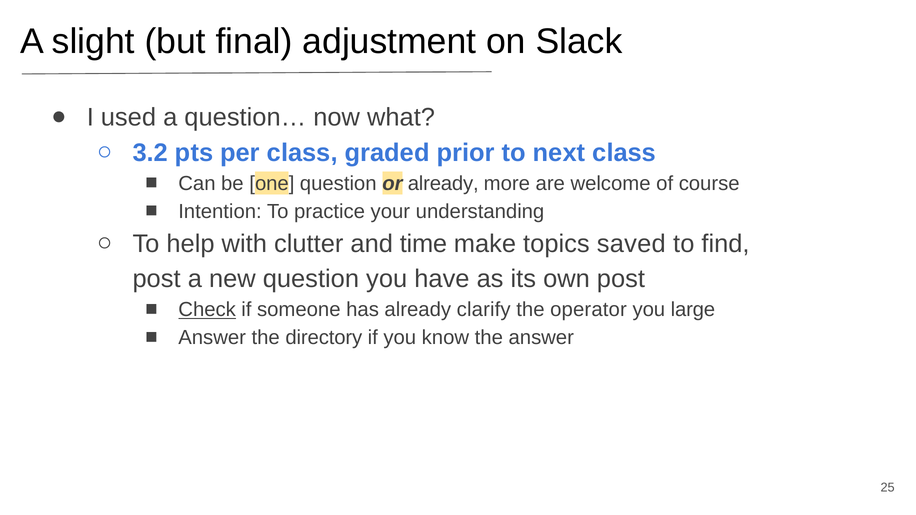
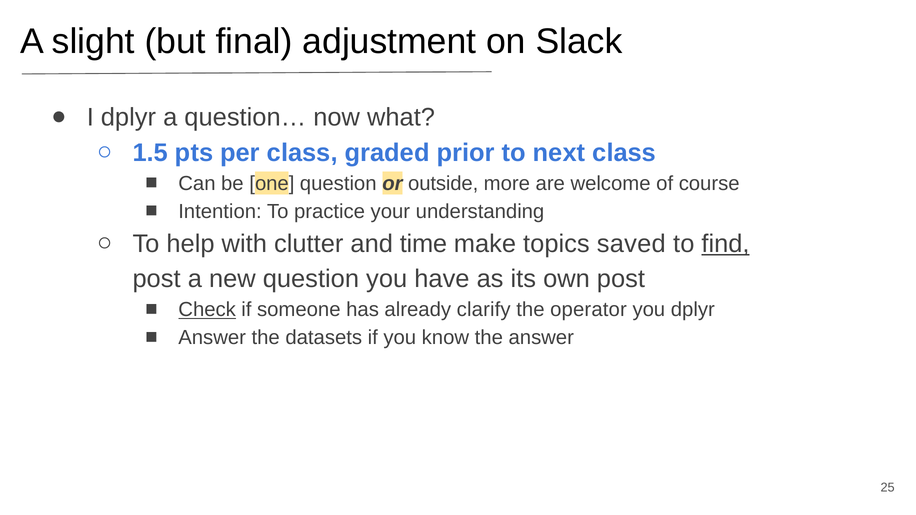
I used: used -> dplyr
3.2: 3.2 -> 1.5
or already: already -> outside
find underline: none -> present
you large: large -> dplyr
directory: directory -> datasets
